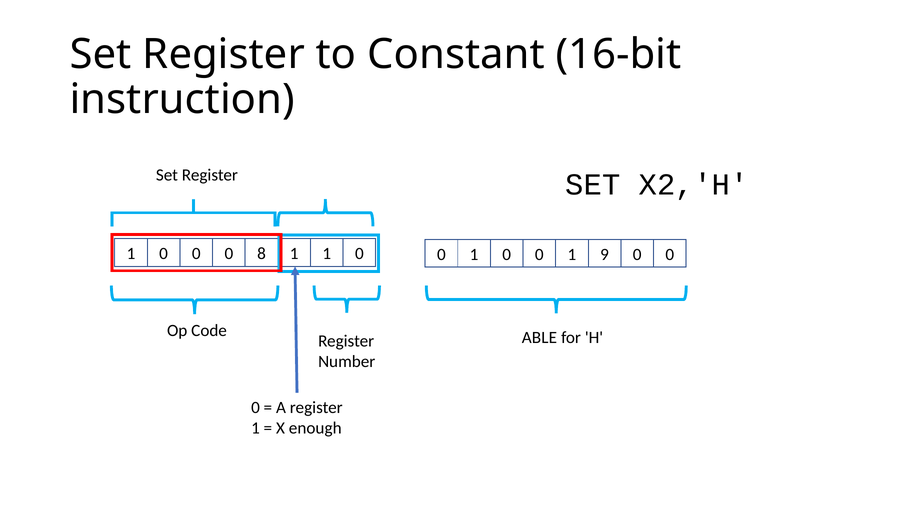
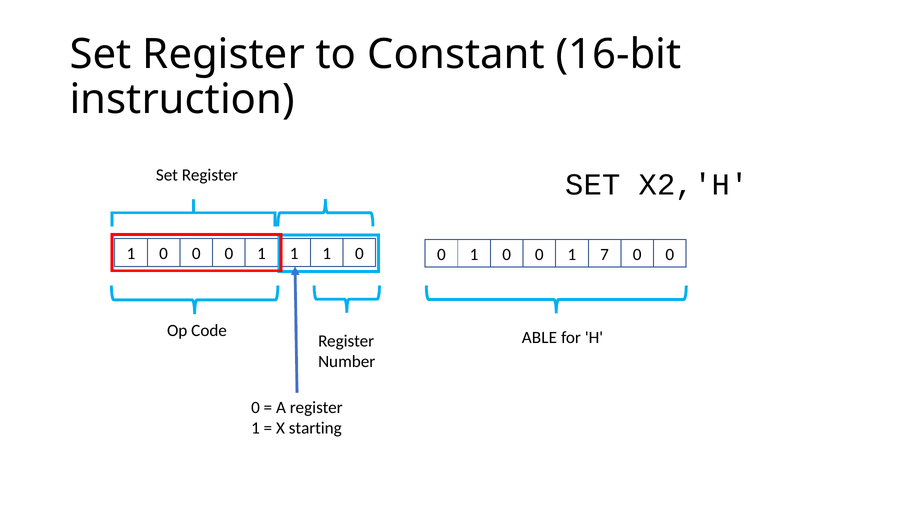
0 0 0 8: 8 -> 1
9: 9 -> 7
enough: enough -> starting
